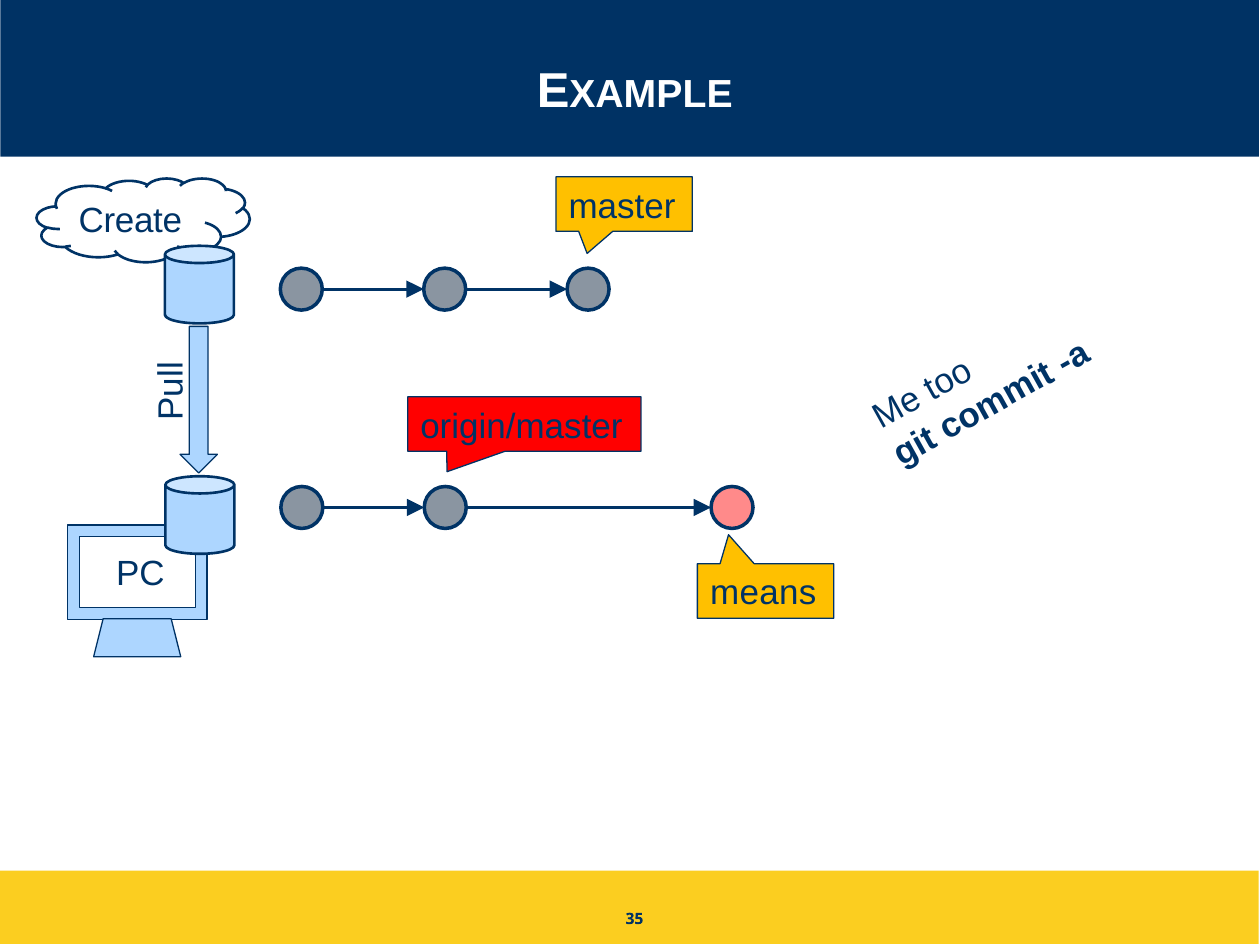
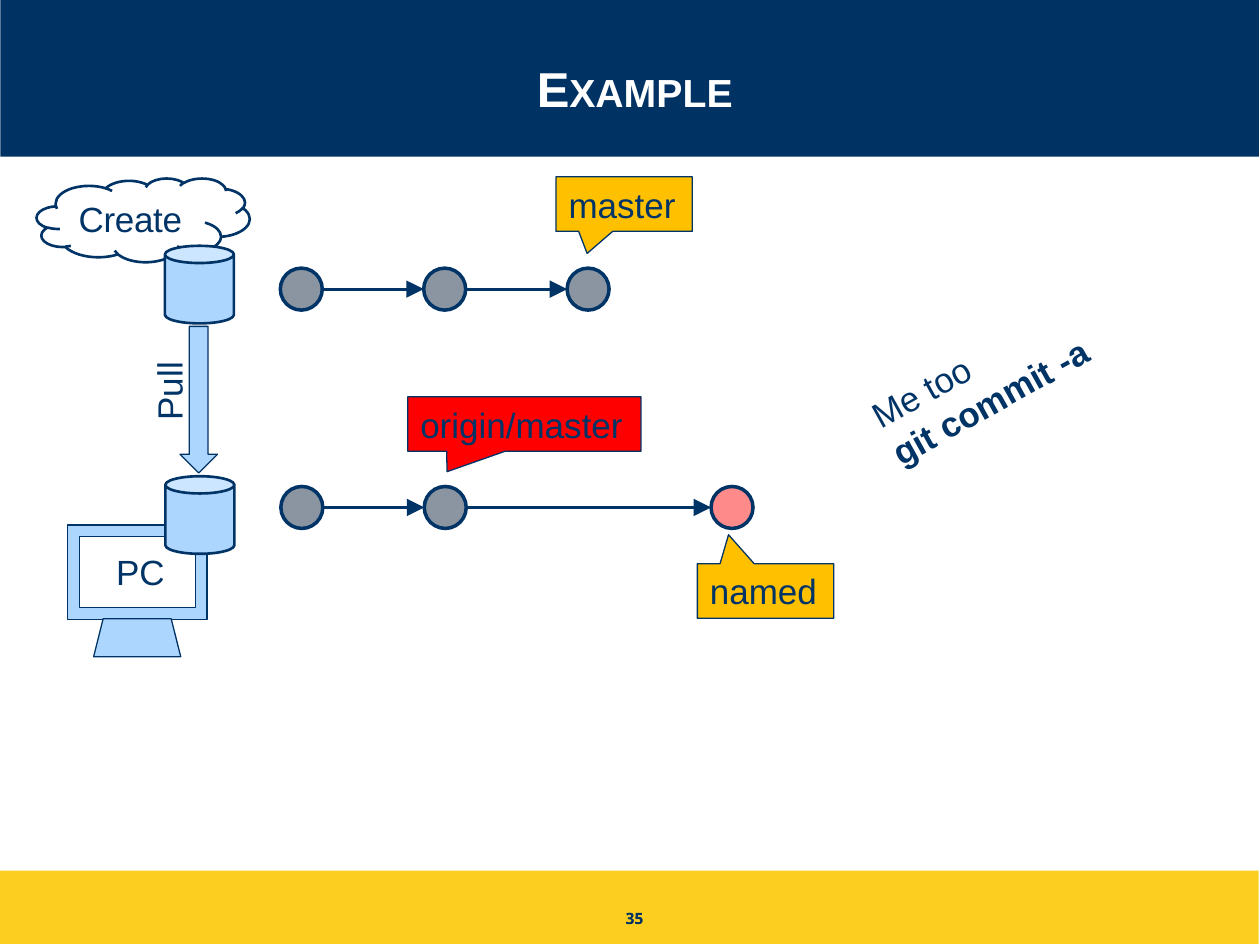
means: means -> named
